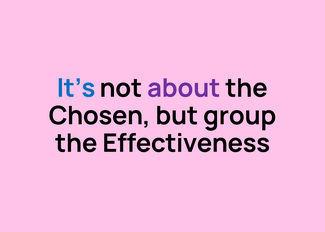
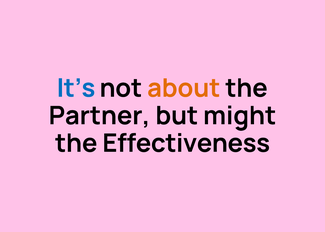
about colour: purple -> orange
Chosen: Chosen -> Partner
group: group -> might
